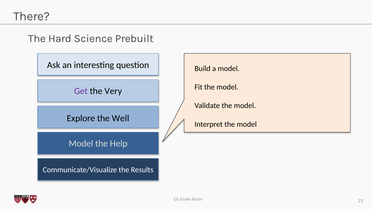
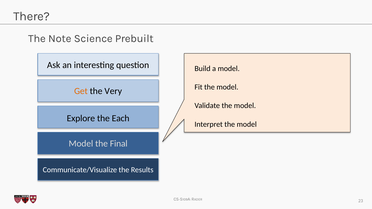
Hard: Hard -> Note
Get colour: purple -> orange
Well: Well -> Each
Help: Help -> Final
